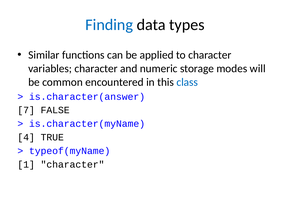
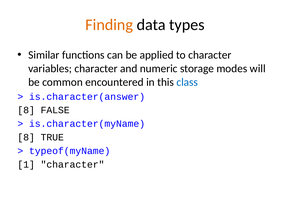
Finding colour: blue -> orange
7 at (26, 110): 7 -> 8
4 at (26, 137): 4 -> 8
